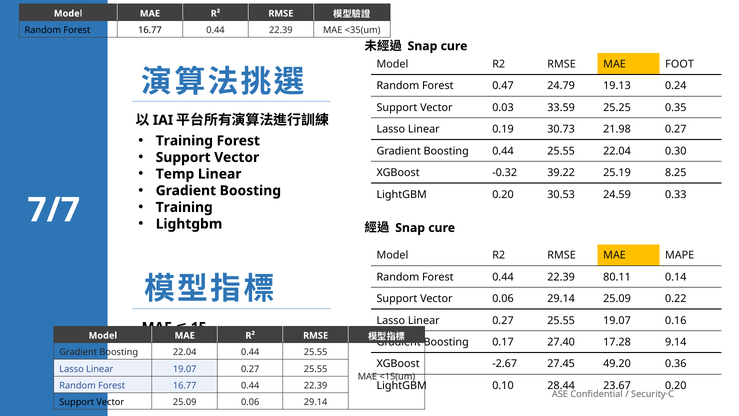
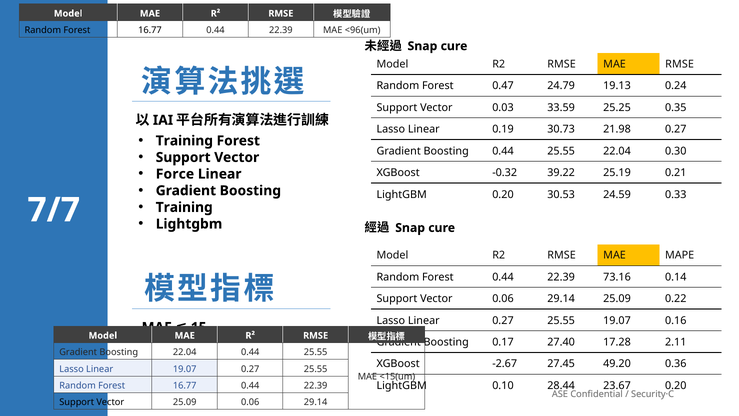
<35(um: <35(um -> <96(um
MAE FOOT: FOOT -> RMSE
Temp: Temp -> Force
8.25: 8.25 -> 0.21
80.11: 80.11 -> 73.16
9.14: 9.14 -> 2.11
